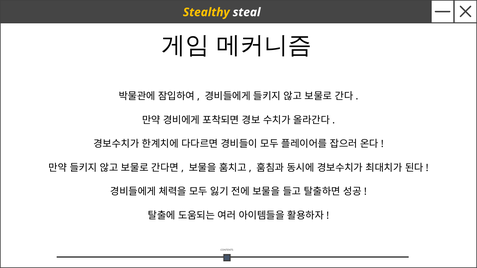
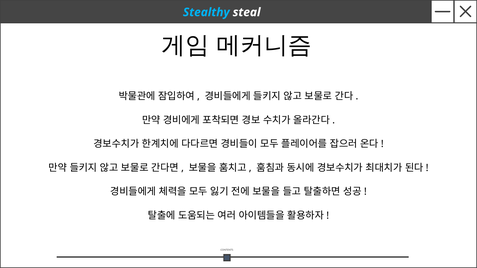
Stealthy colour: yellow -> light blue
